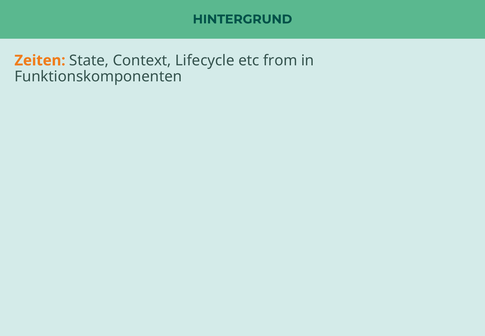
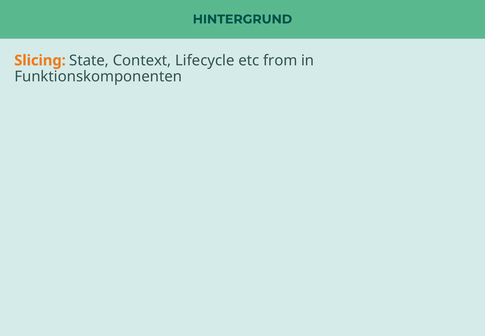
Zeiten: Zeiten -> Slicing
